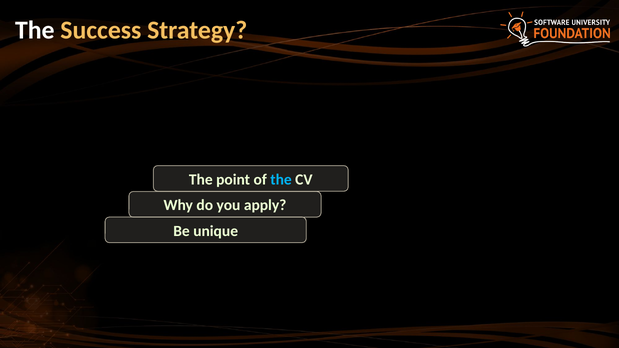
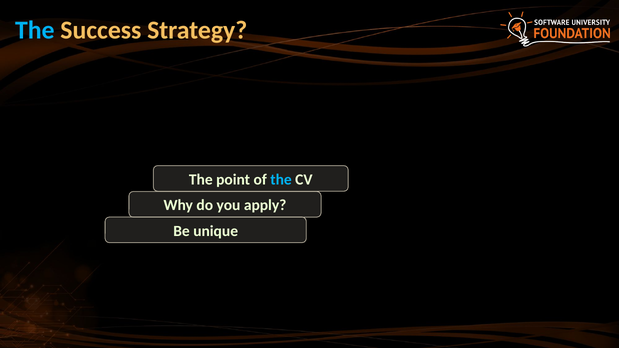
The at (35, 30) colour: white -> light blue
